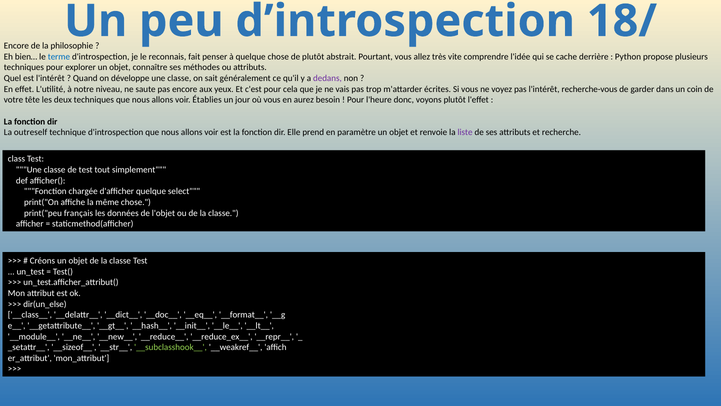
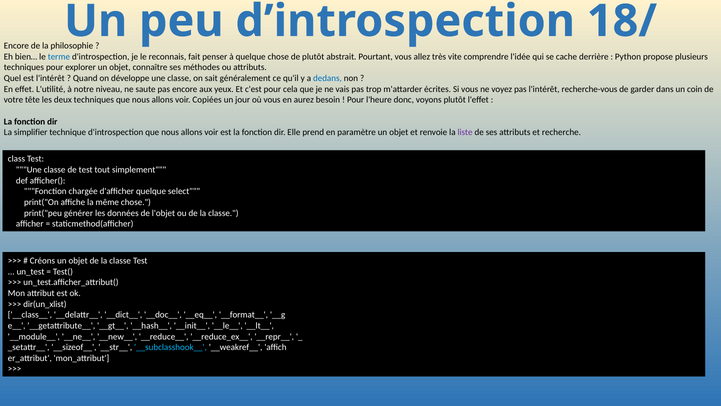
dedans colour: purple -> blue
Établies: Établies -> Copiées
outreself: outreself -> simplifier
français: français -> générer
dir(un_else: dir(un_else -> dir(un_xlist
__subclasshook__ colour: light green -> light blue
